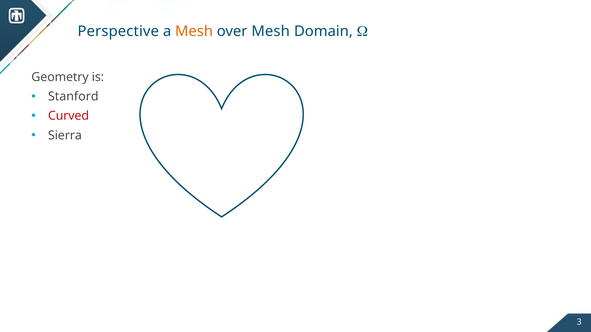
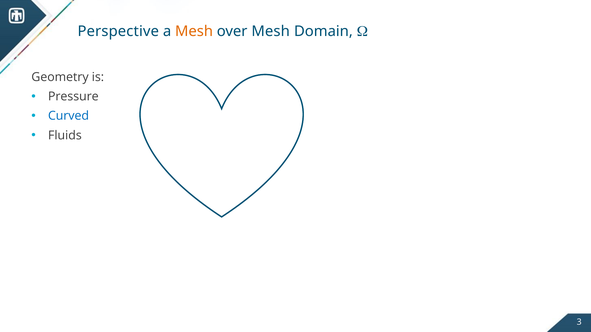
Stanford: Stanford -> Pressure
Curved colour: red -> blue
Sierra: Sierra -> Fluids
